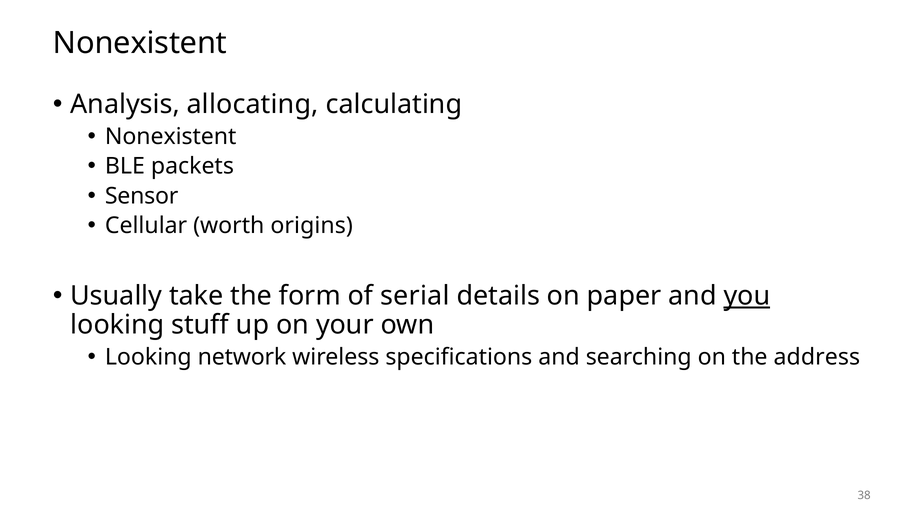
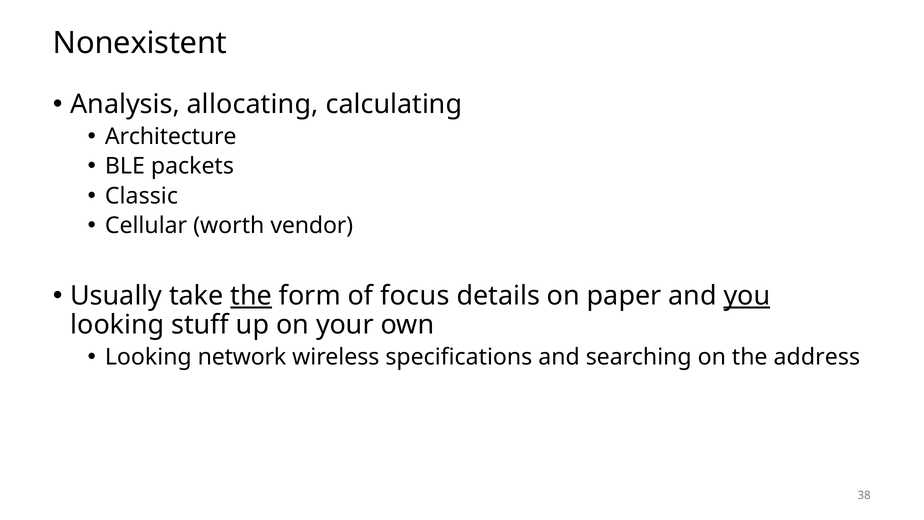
Nonexistent at (171, 136): Nonexistent -> Architecture
Sensor: Sensor -> Classic
origins: origins -> vendor
the at (251, 296) underline: none -> present
serial: serial -> focus
